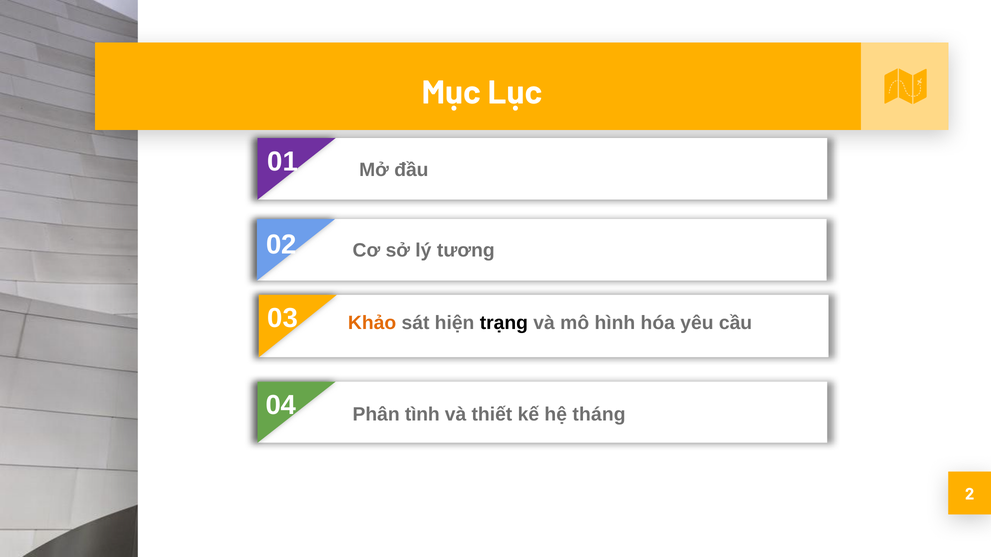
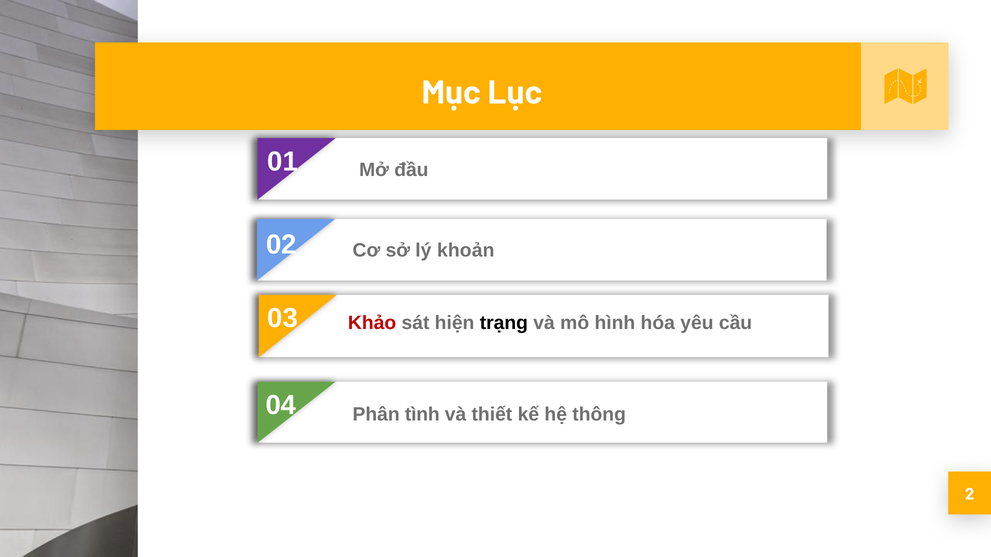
tương: tương -> khoản
Khảo colour: orange -> red
tháng: tháng -> thông
